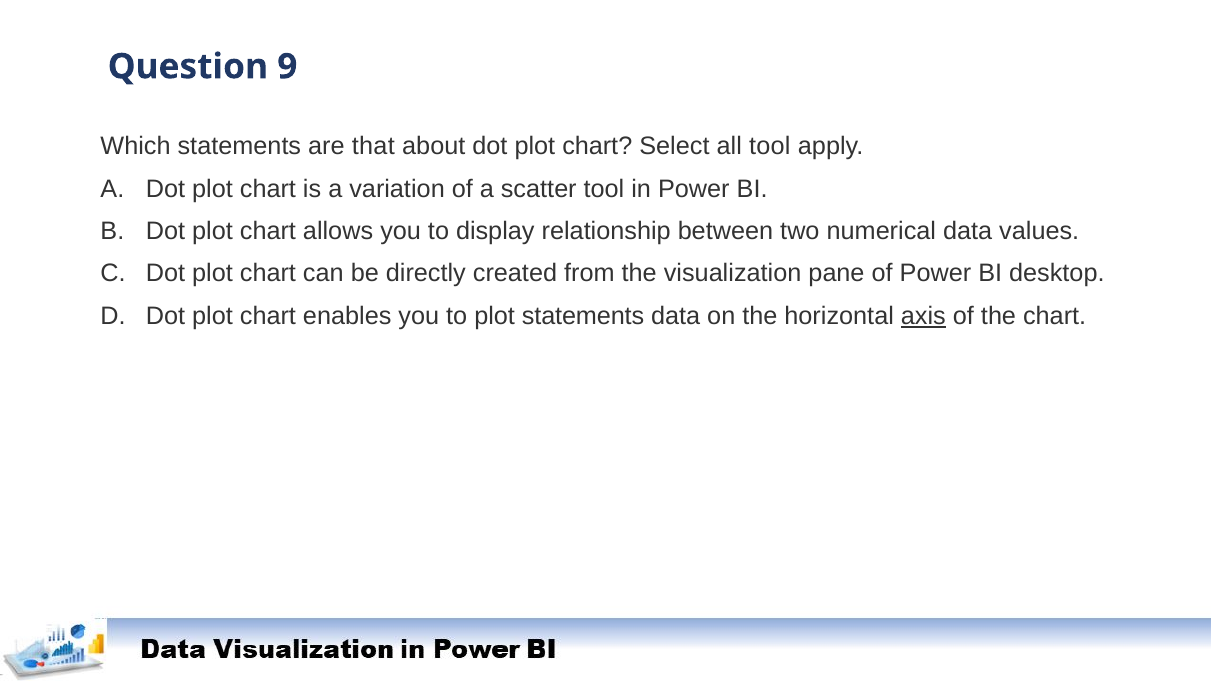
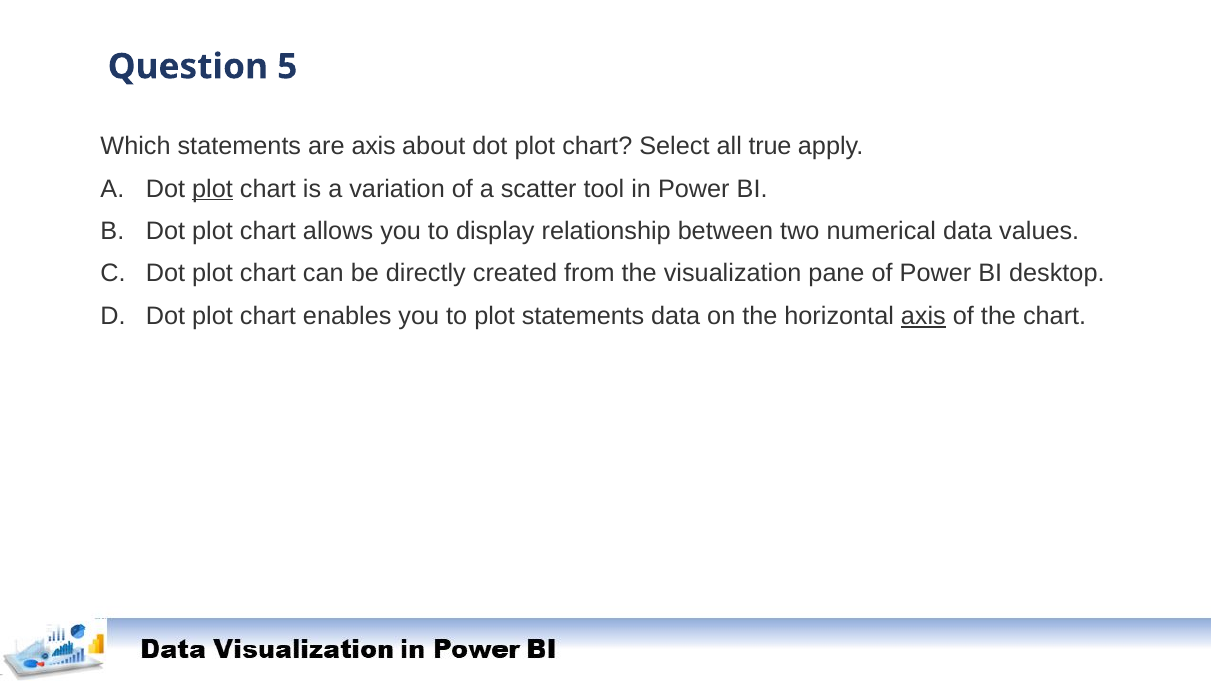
9: 9 -> 5
are that: that -> axis
all tool: tool -> true
plot at (213, 189) underline: none -> present
